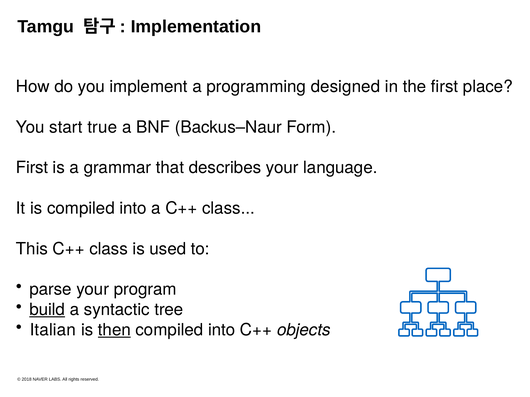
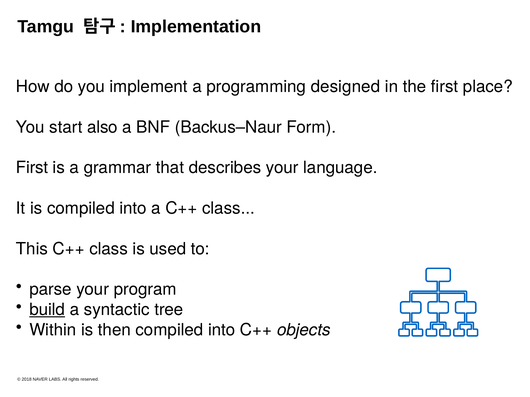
true: true -> also
Italian: Italian -> Within
then underline: present -> none
